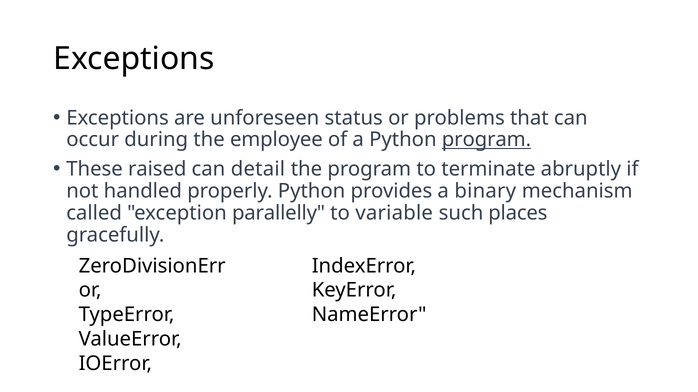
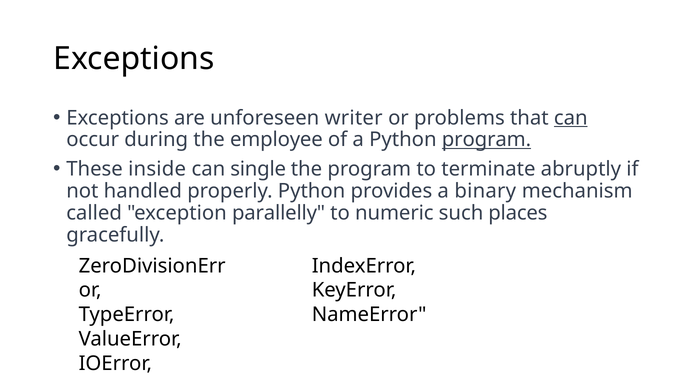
status: status -> writer
can at (571, 118) underline: none -> present
raised: raised -> inside
detail: detail -> single
variable: variable -> numeric
